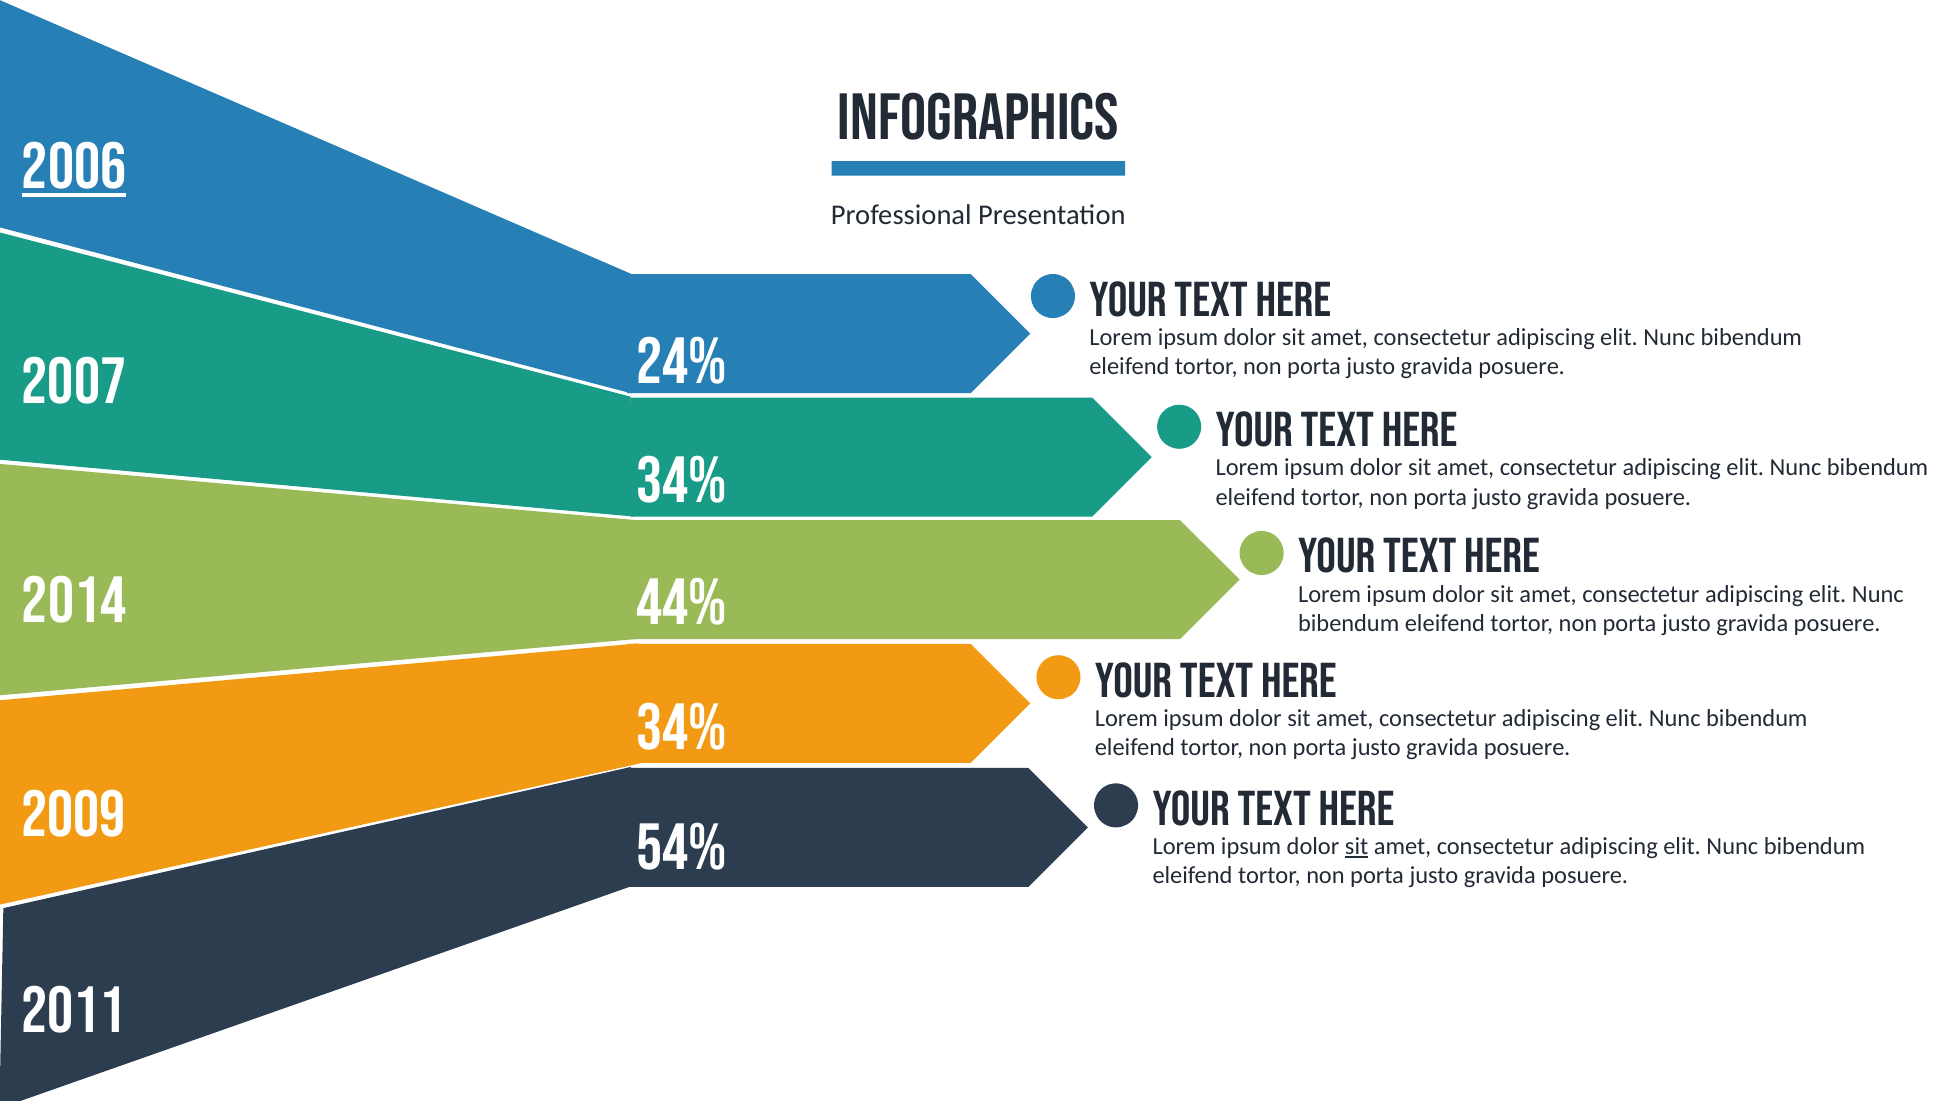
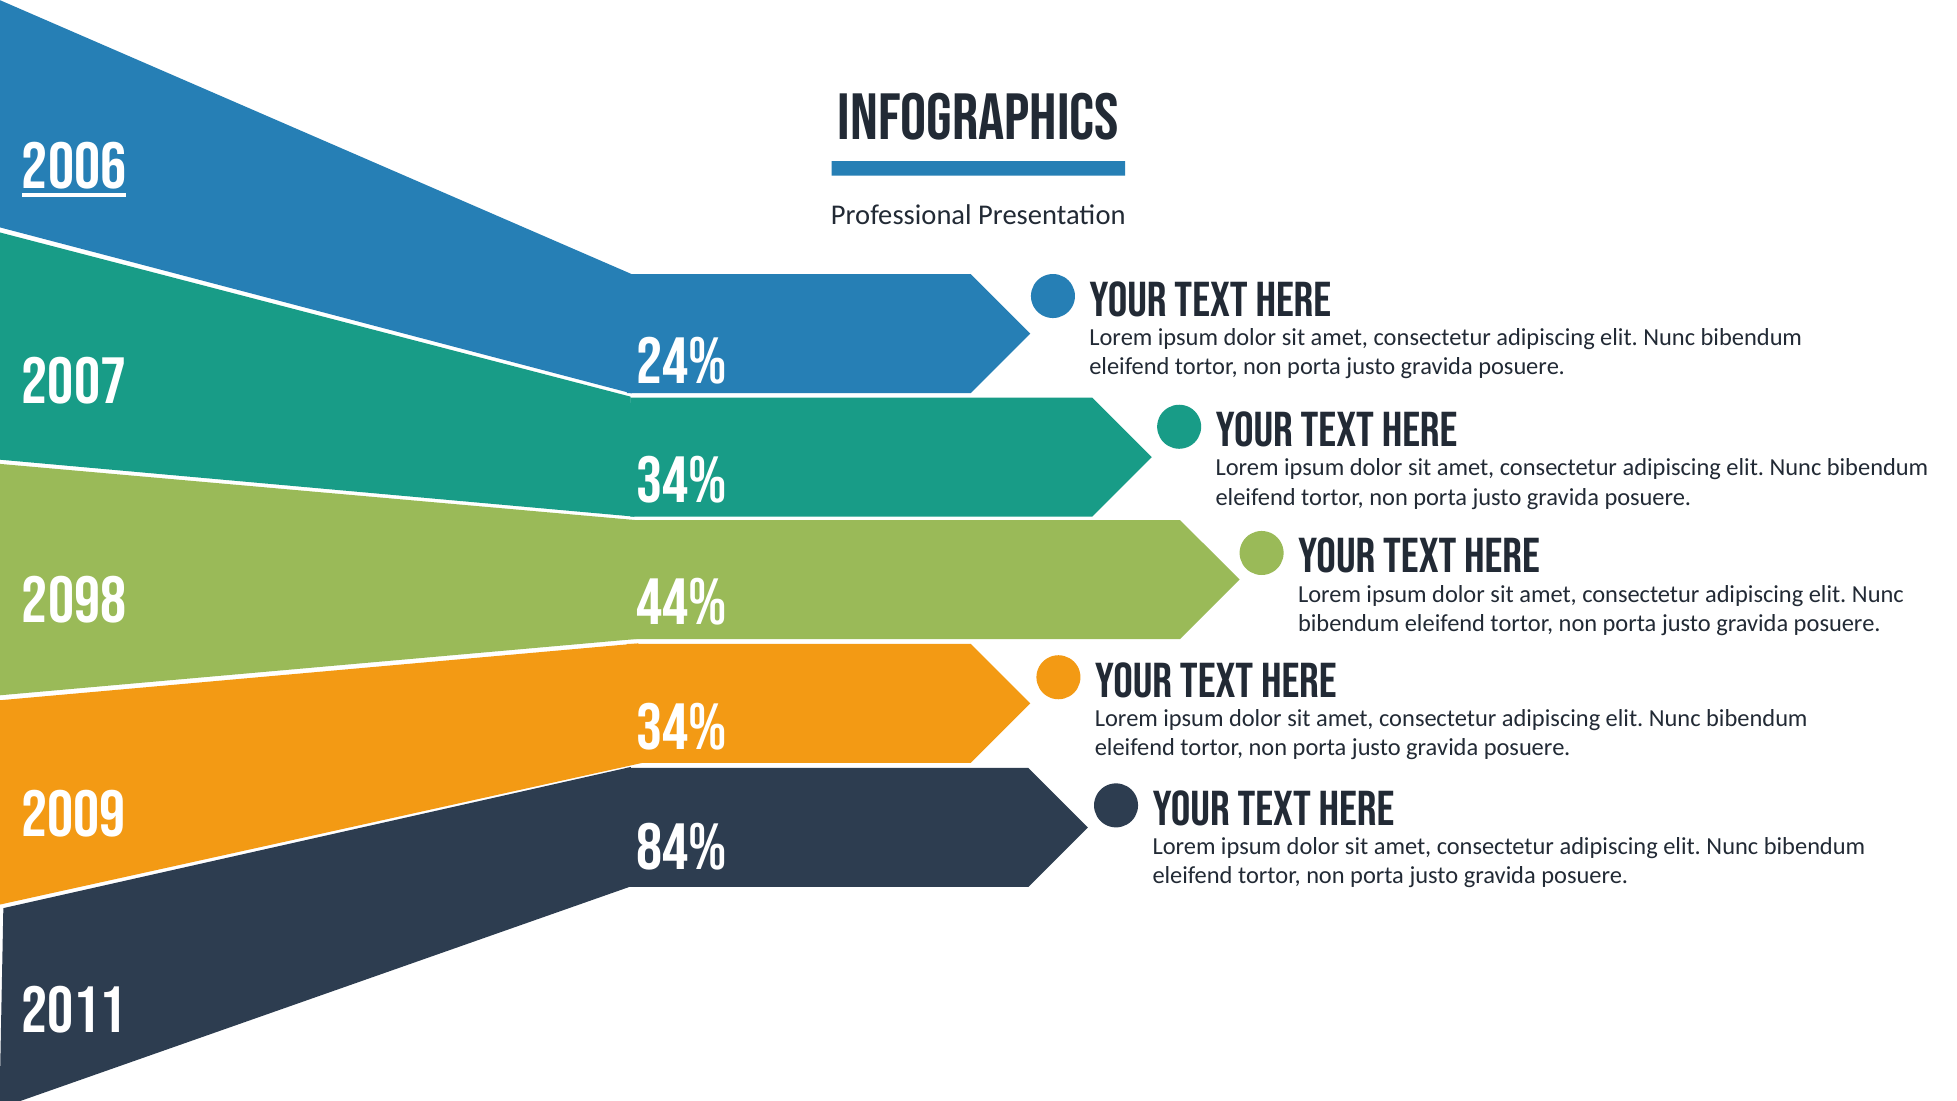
2014: 2014 -> 2098
54%: 54% -> 84%
sit at (1357, 846) underline: present -> none
